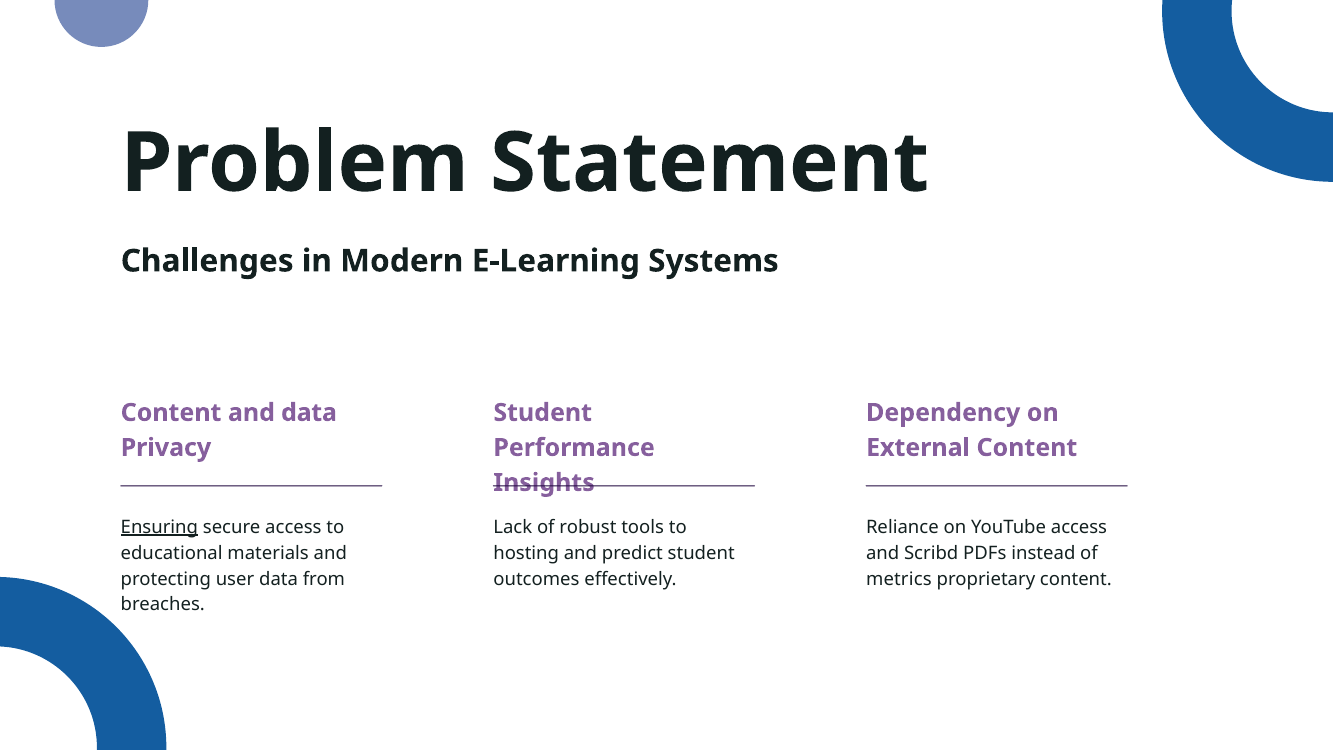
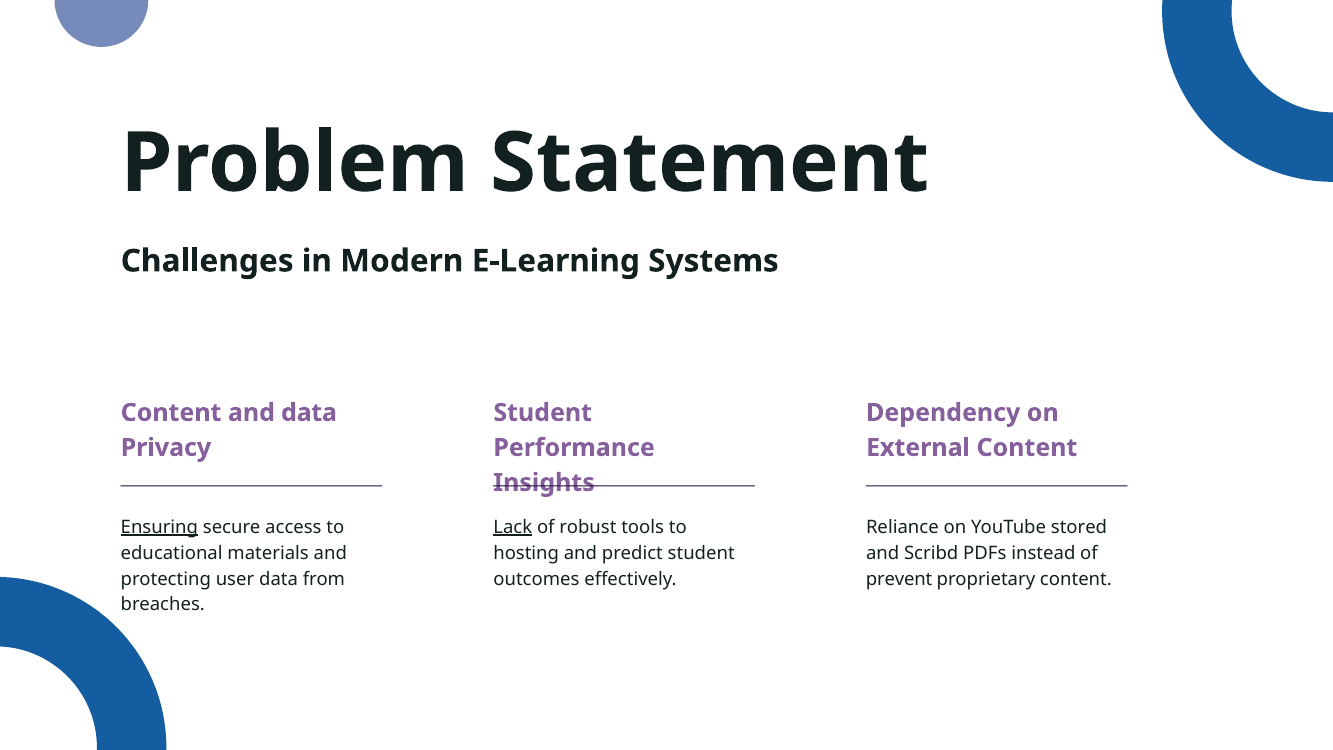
Lack underline: none -> present
YouTube access: access -> stored
metrics: metrics -> prevent
